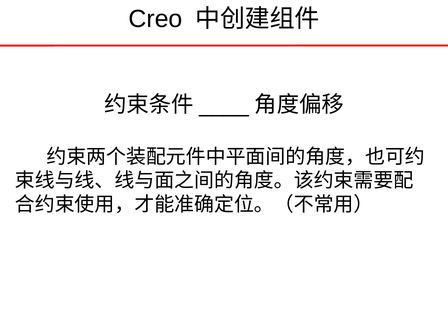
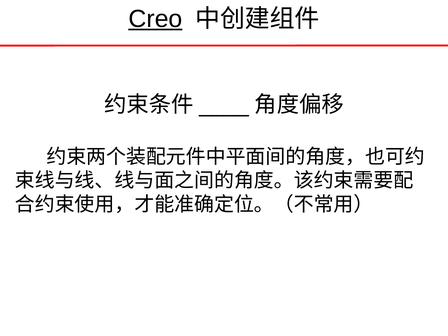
Creo underline: none -> present
